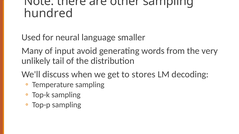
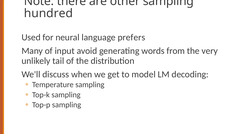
smaller: smaller -> prefers
stores: stores -> model
